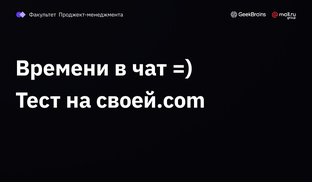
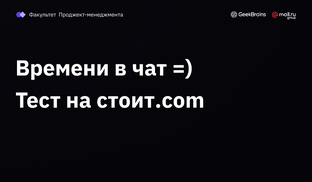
своей.com: своей.com -> стоит.com
